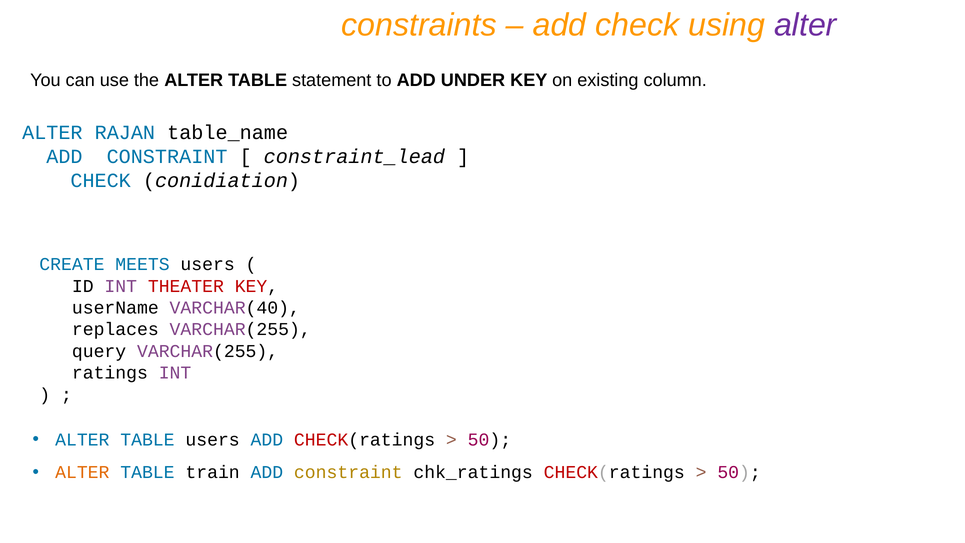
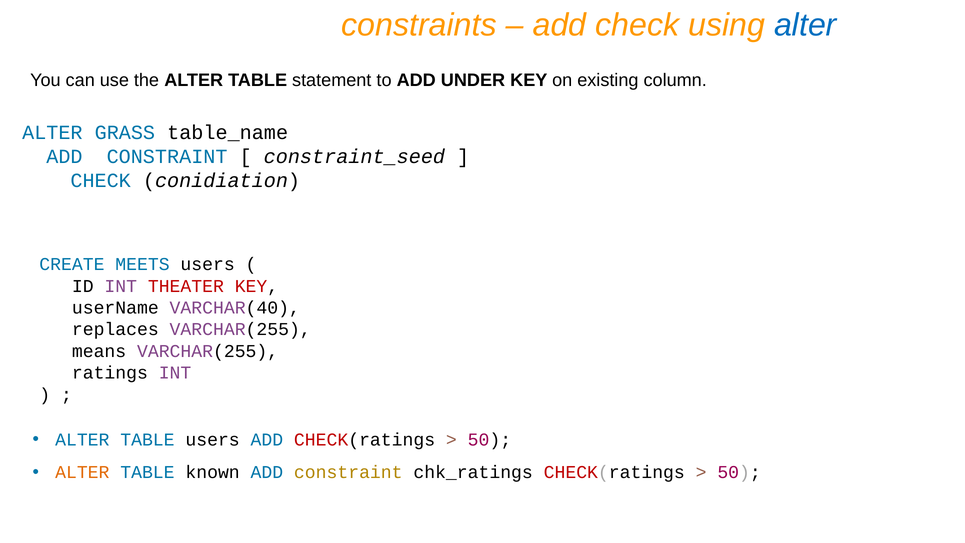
alter at (805, 25) colour: purple -> blue
RAJAN: RAJAN -> GRASS
constraint_lead: constraint_lead -> constraint_seed
query: query -> means
train: train -> known
